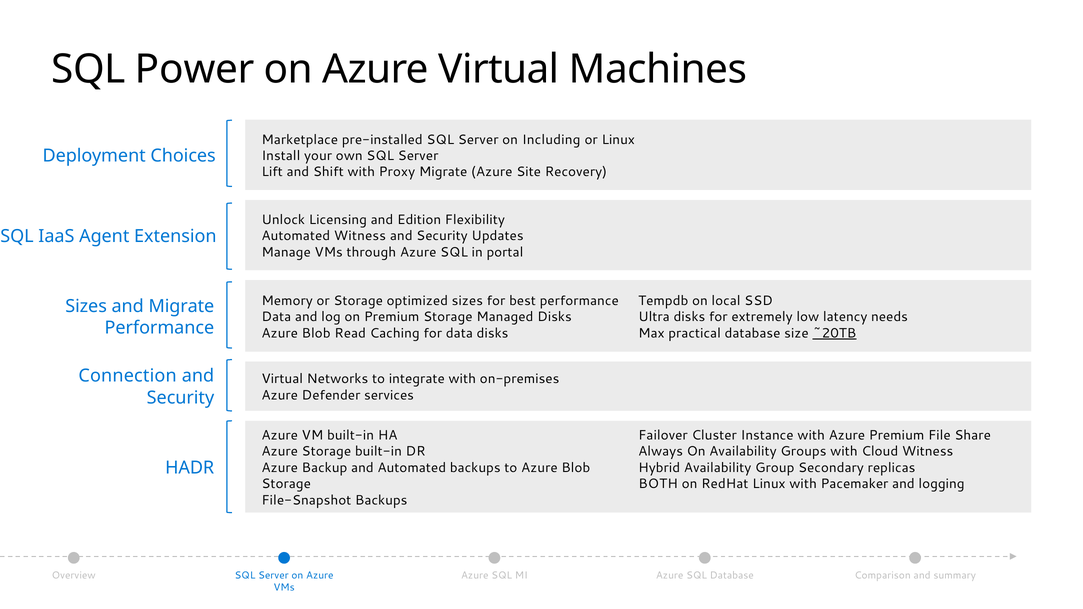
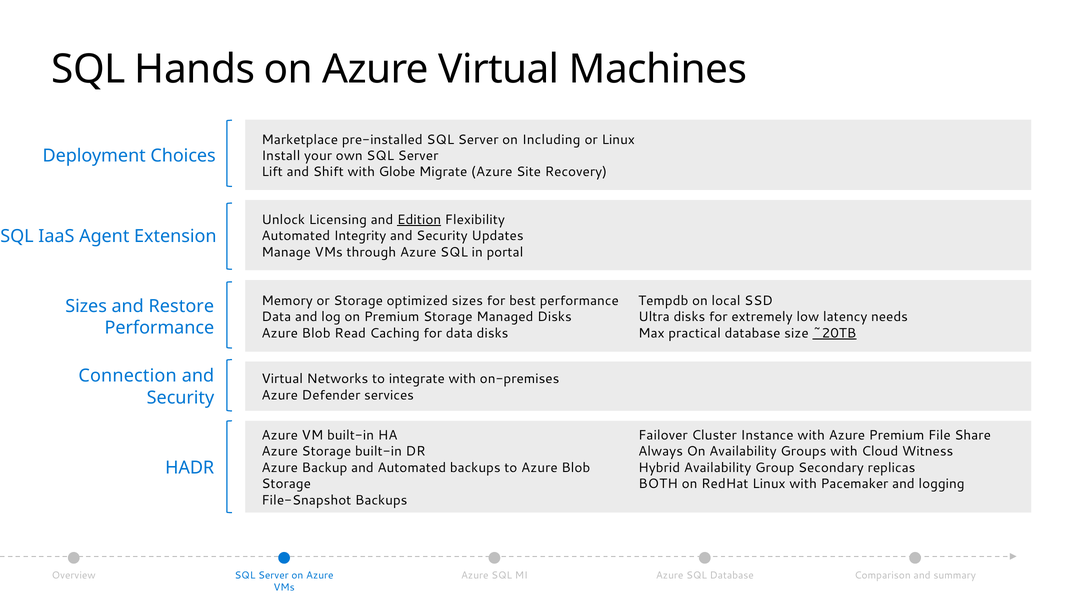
Power: Power -> Hands
Proxy: Proxy -> Globe
Edition underline: none -> present
Automated Witness: Witness -> Integrity
and Migrate: Migrate -> Restore
